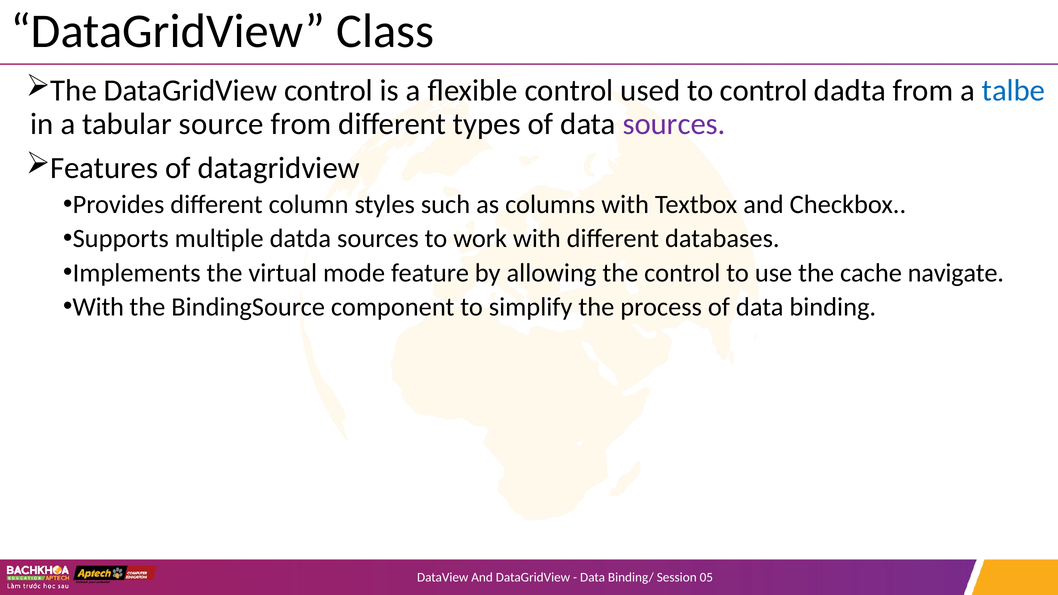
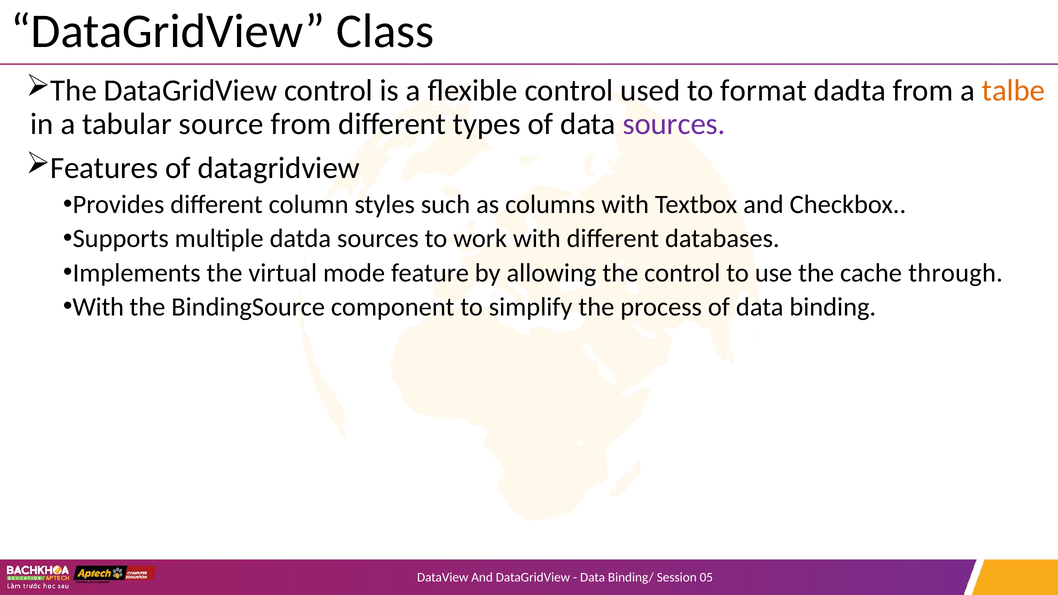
to control: control -> format
talbe colour: blue -> orange
navigate: navigate -> through
